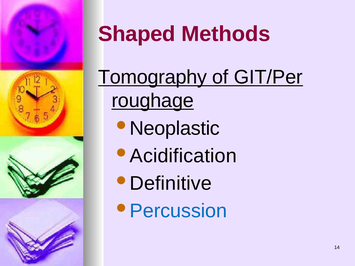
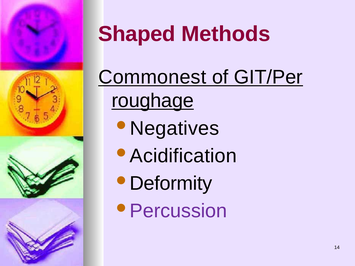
Tomography: Tomography -> Commonest
Neoplastic: Neoplastic -> Negatives
Definitive: Definitive -> Deformity
Percussion colour: blue -> purple
